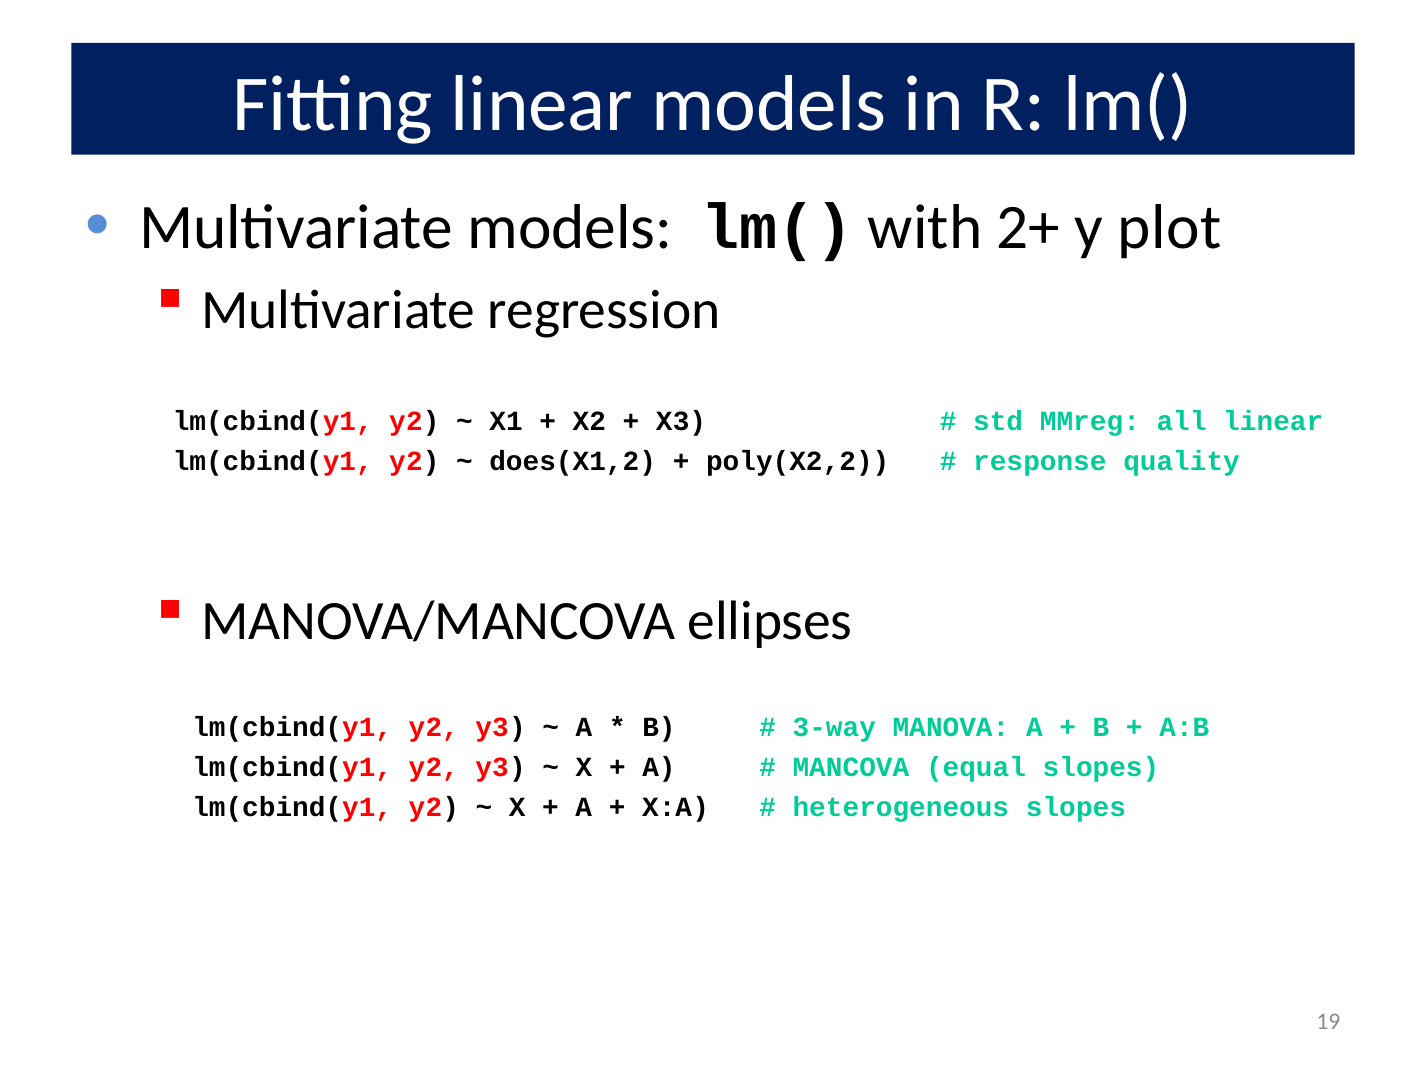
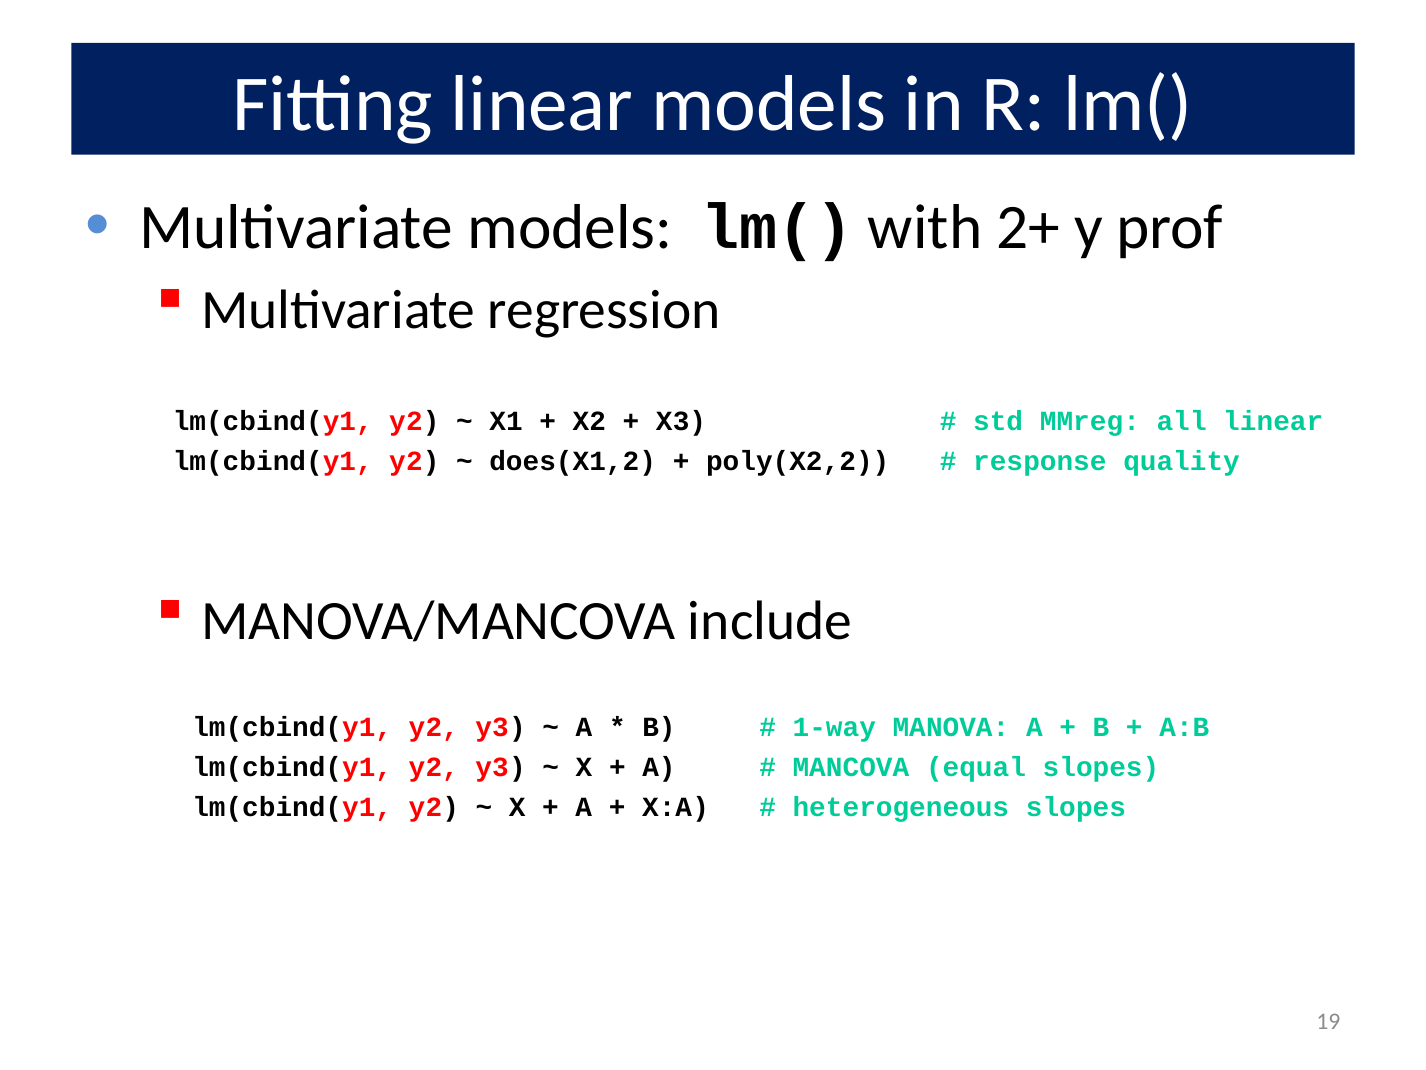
plot: plot -> prof
ellipses: ellipses -> include
3-way: 3-way -> 1-way
